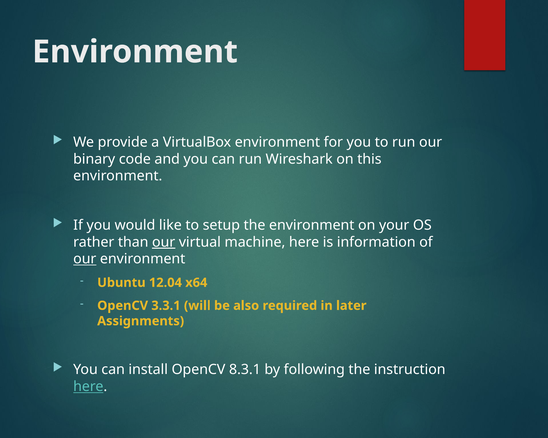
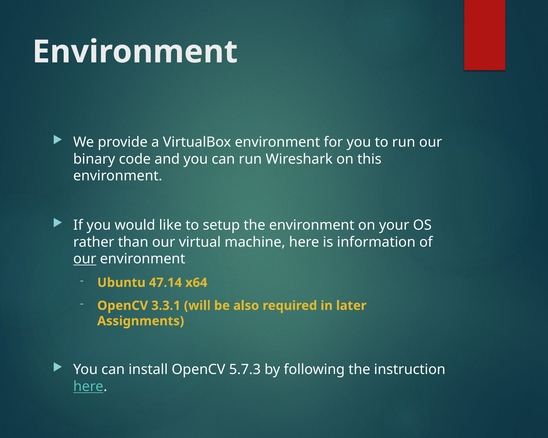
our at (164, 242) underline: present -> none
12.04: 12.04 -> 47.14
8.3.1: 8.3.1 -> 5.7.3
